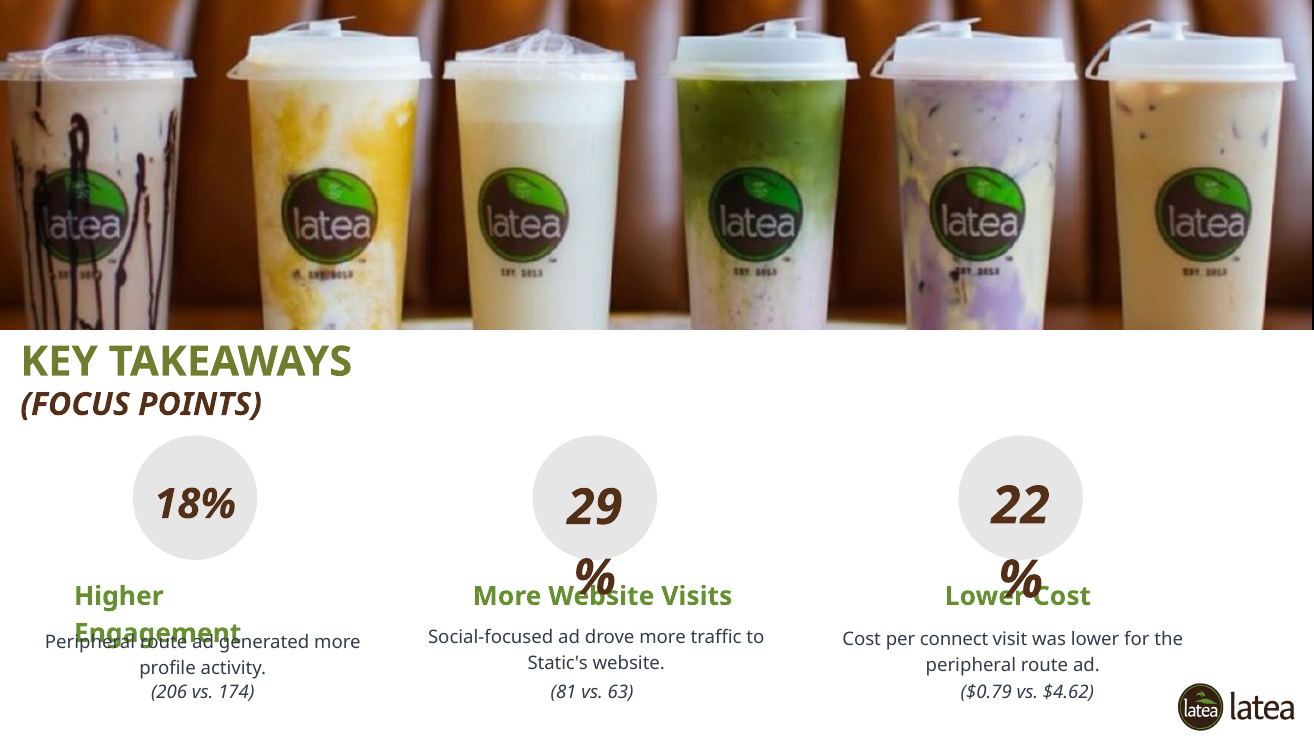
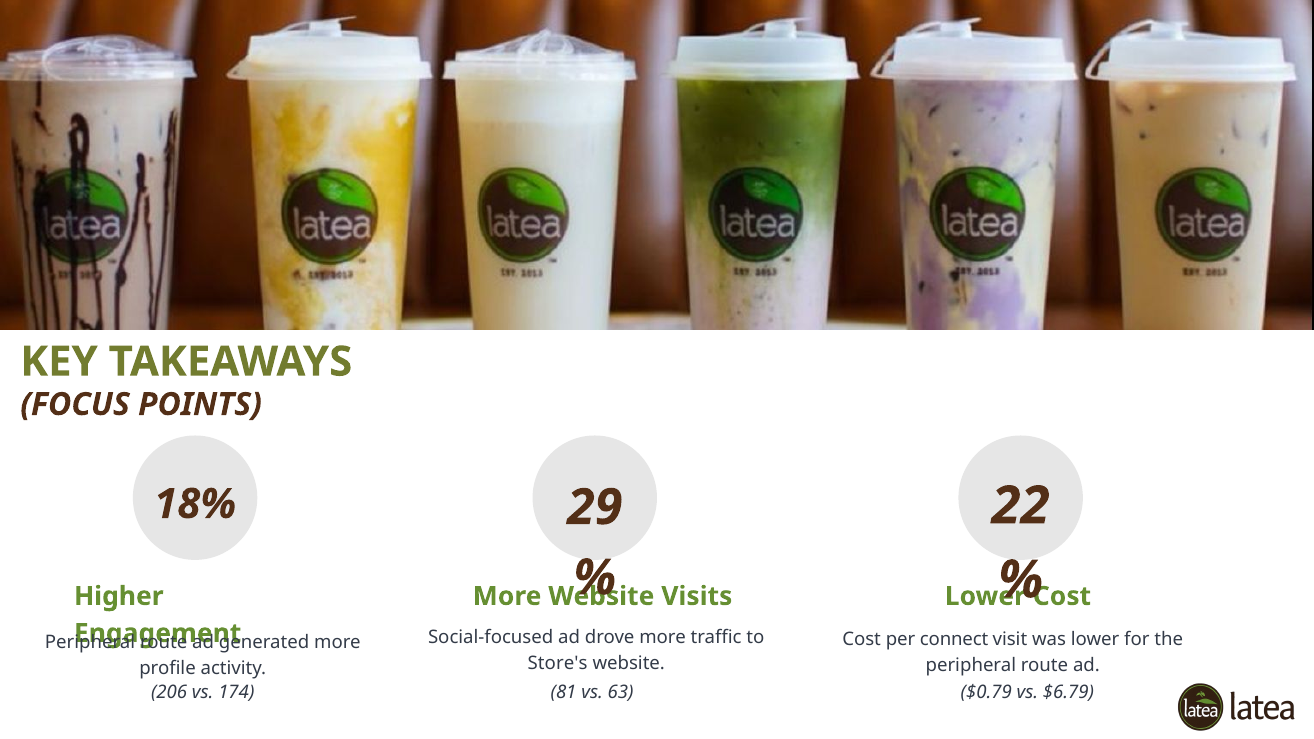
Static's: Static's -> Store's
$4.62: $4.62 -> $6.79
